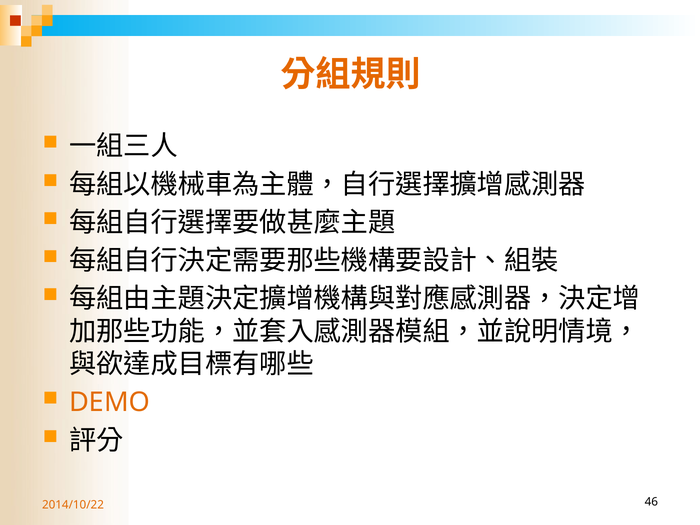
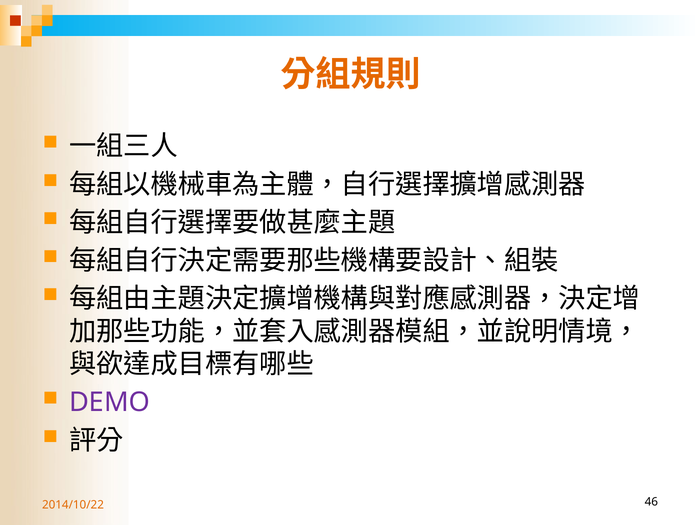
DEMO colour: orange -> purple
